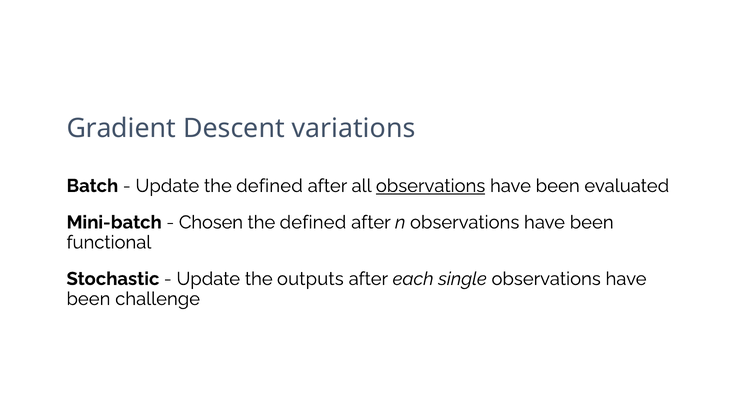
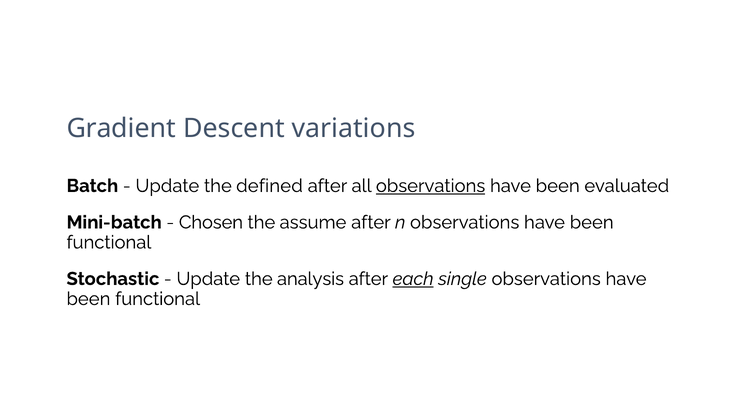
defined at (313, 222): defined -> assume
outputs: outputs -> analysis
each underline: none -> present
challenge at (158, 299): challenge -> functional
